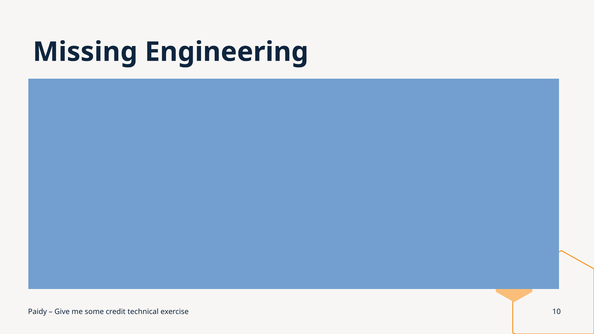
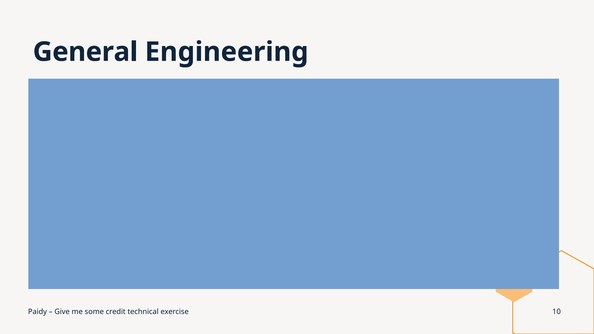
Missing: Missing -> General
